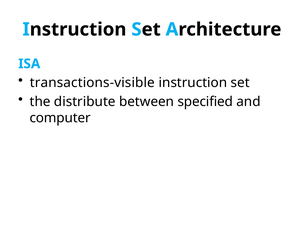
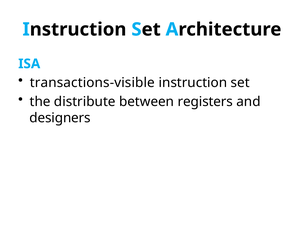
specified: specified -> registers
computer: computer -> designers
